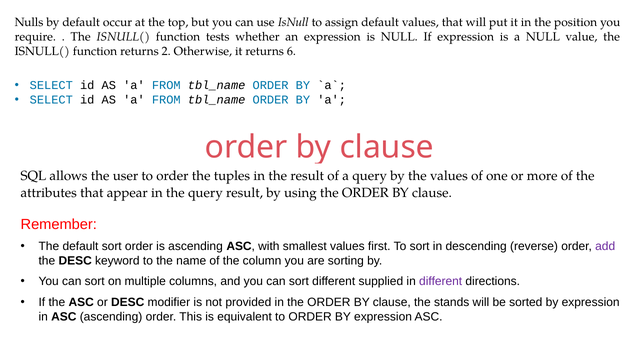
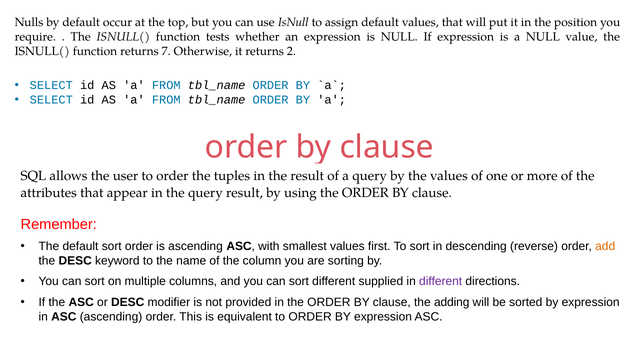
2: 2 -> 7
6: 6 -> 2
add colour: purple -> orange
stands: stands -> adding
